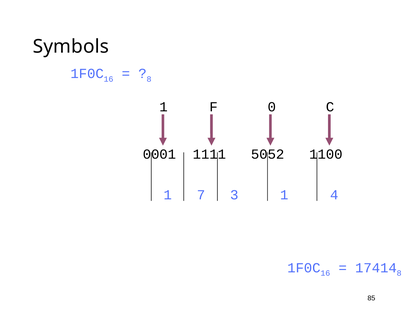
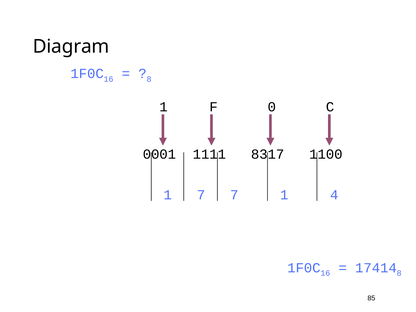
Symbols: Symbols -> Diagram
5052: 5052 -> 8317
7 3: 3 -> 7
